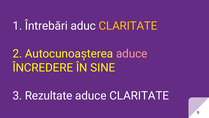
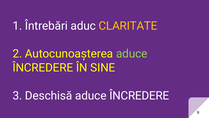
aduce at (132, 54) colour: pink -> light green
Rezultate: Rezultate -> Deschisă
CLARITATE at (139, 95): CLARITATE -> ÎNCREDERE
